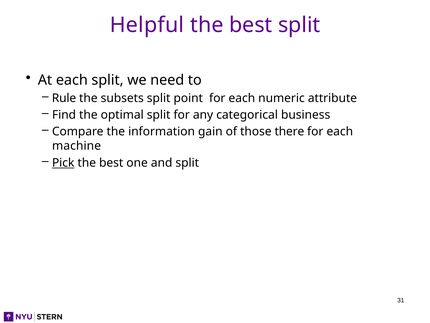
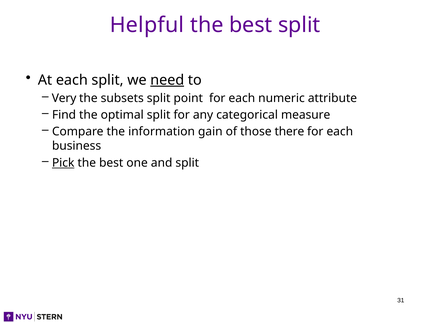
need underline: none -> present
Rule: Rule -> Very
business: business -> measure
machine: machine -> business
